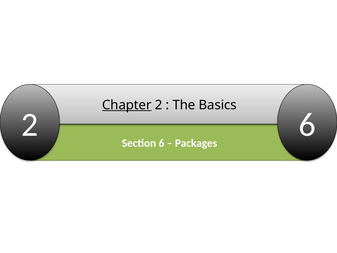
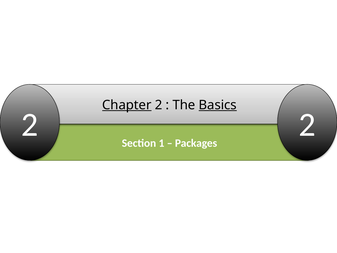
Basics underline: none -> present
2 6: 6 -> 2
Section 6: 6 -> 1
